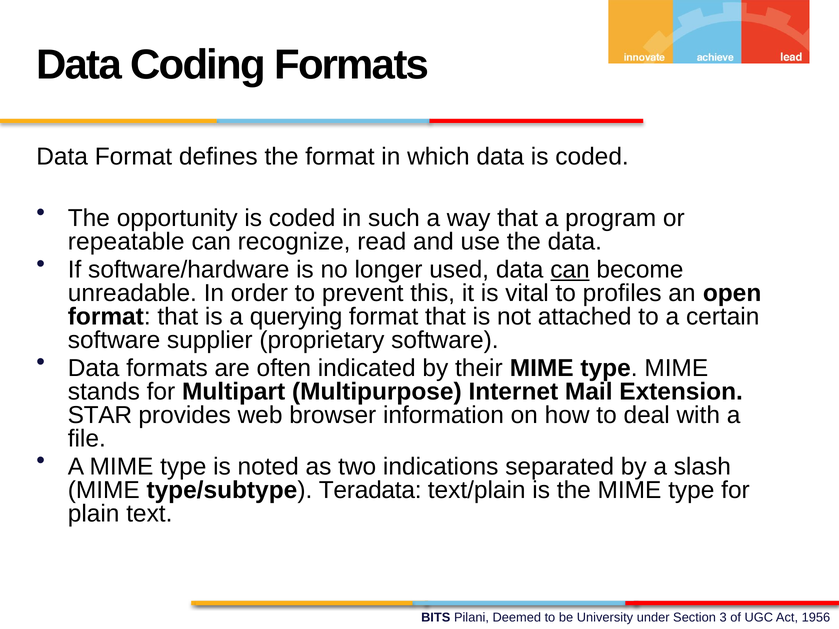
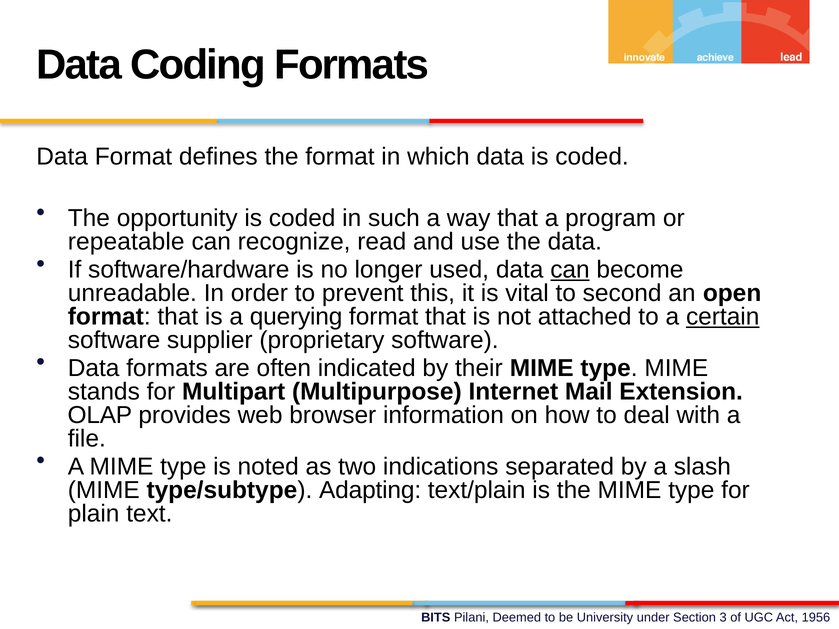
profiles: profiles -> second
certain underline: none -> present
STAR: STAR -> OLAP
Teradata: Teradata -> Adapting
